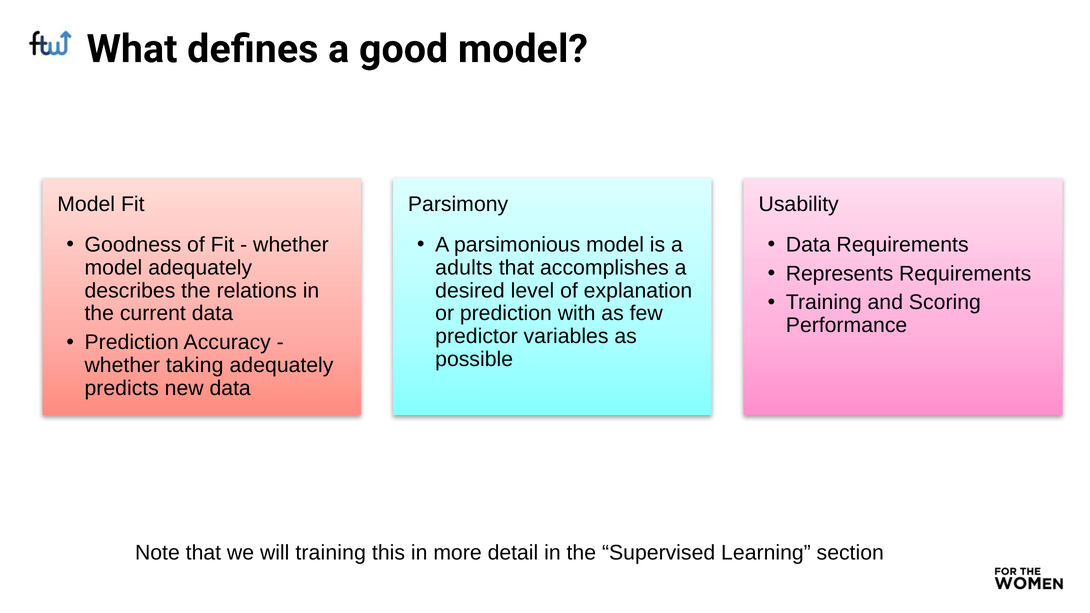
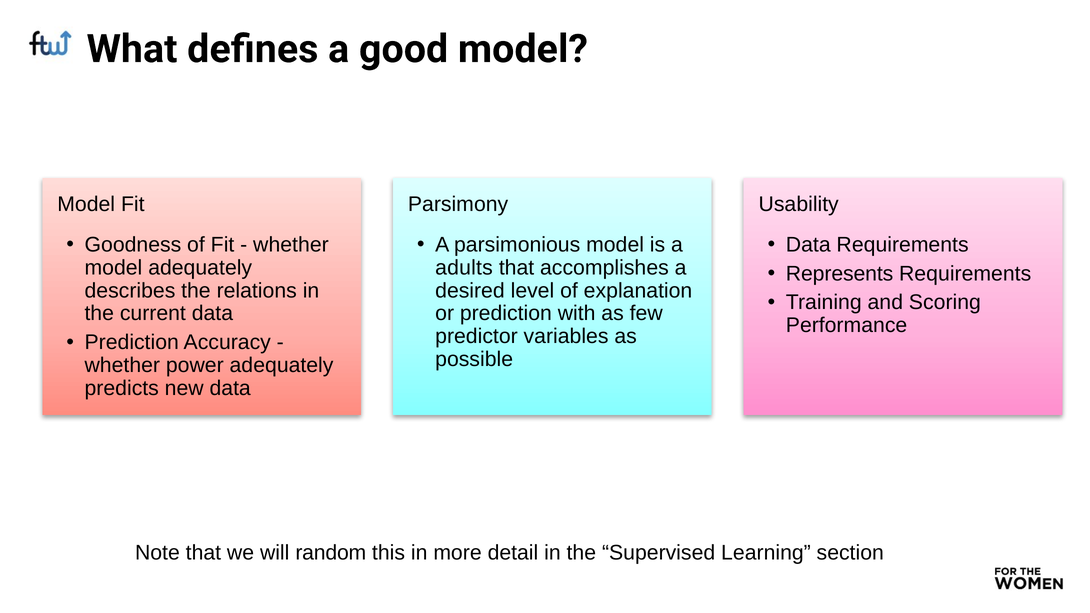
taking: taking -> power
will training: training -> random
